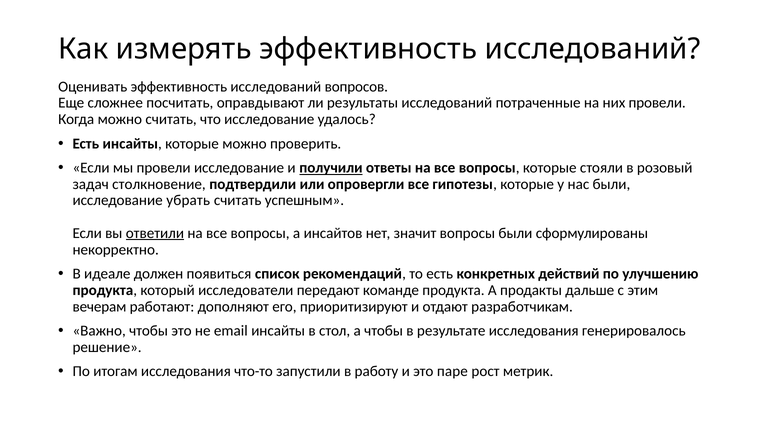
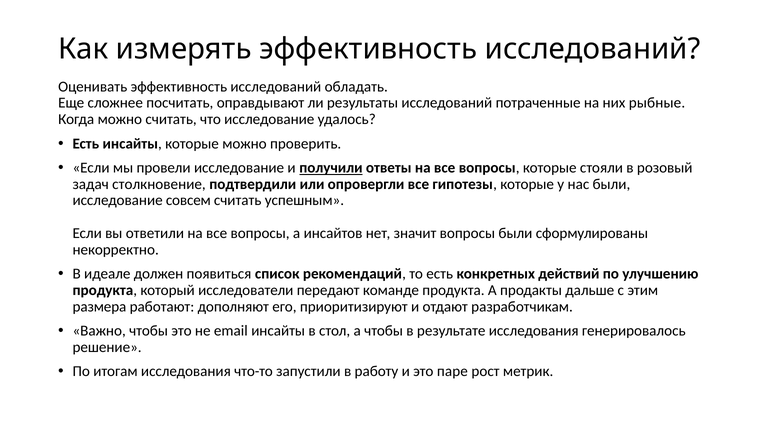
вопросов: вопросов -> обладать
них провели: провели -> рыбные
убрать: убрать -> совсем
ответили underline: present -> none
вечерам: вечерам -> размера
